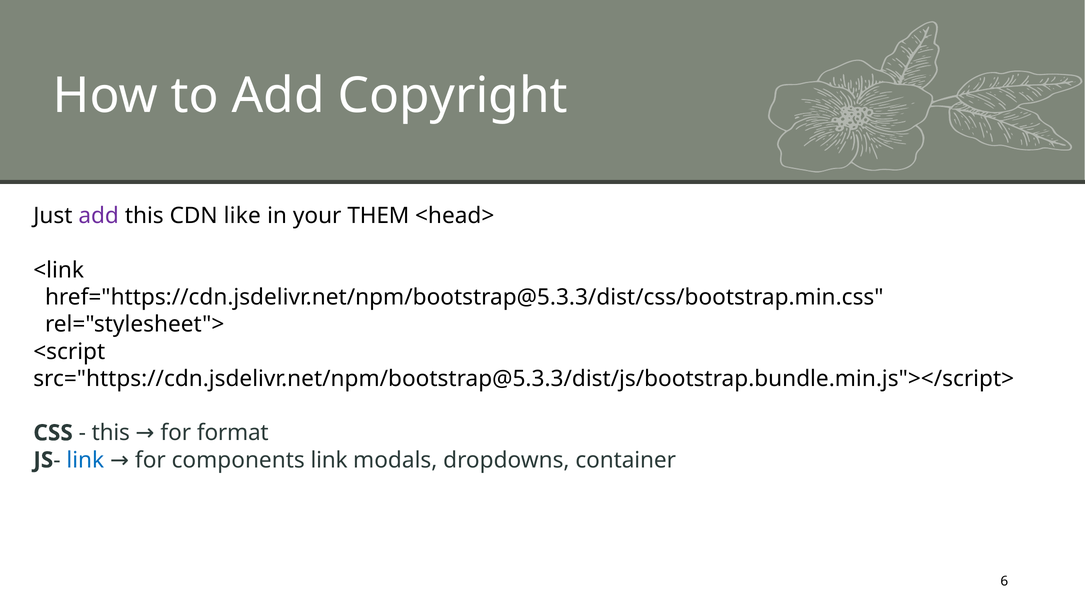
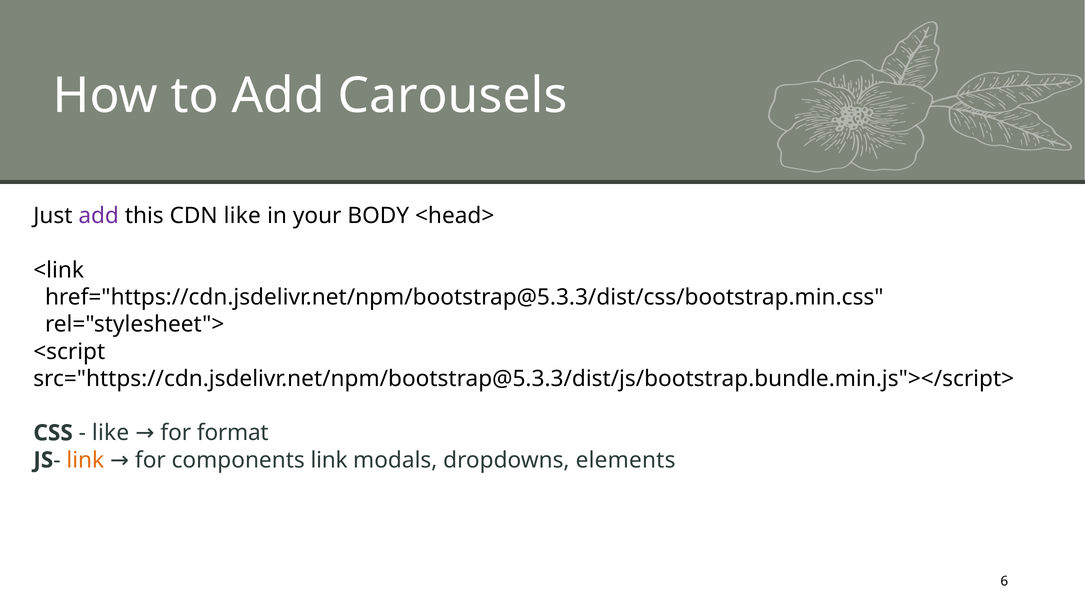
Copyright: Copyright -> Carousels
THEM: THEM -> BODY
this at (111, 433): this -> like
link at (85, 460) colour: blue -> orange
container: container -> elements
